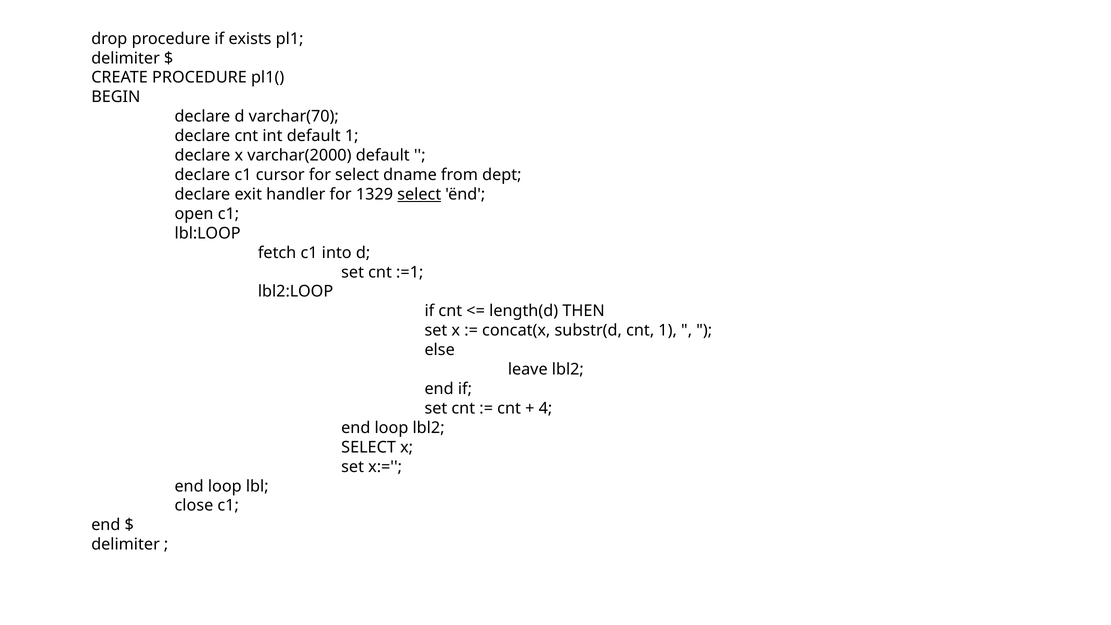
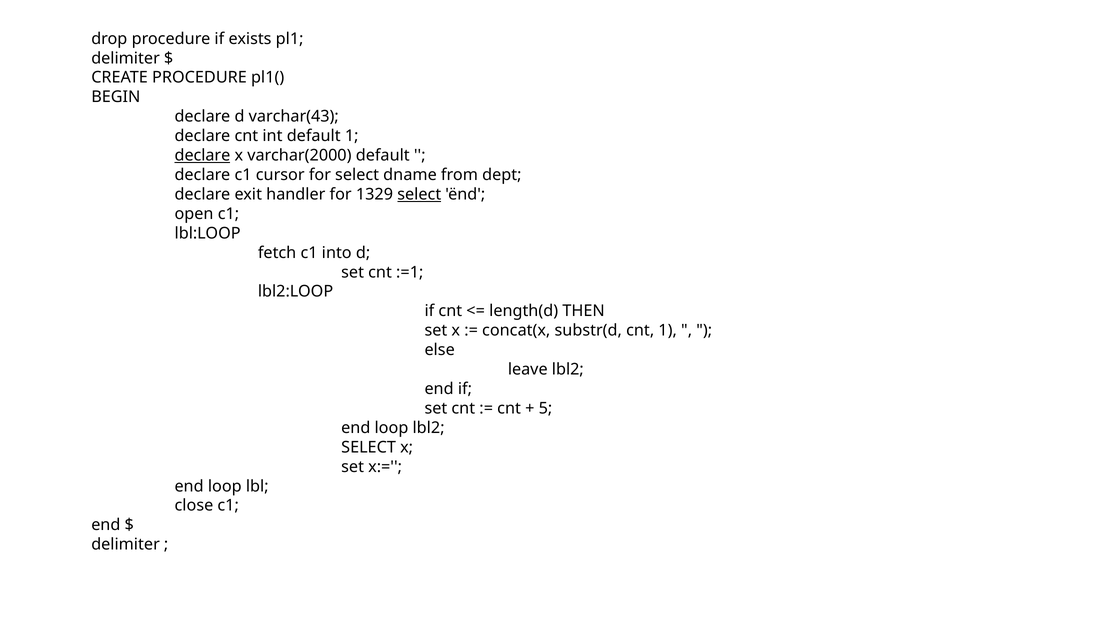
varchar(70: varchar(70 -> varchar(43
declare at (202, 155) underline: none -> present
4: 4 -> 5
